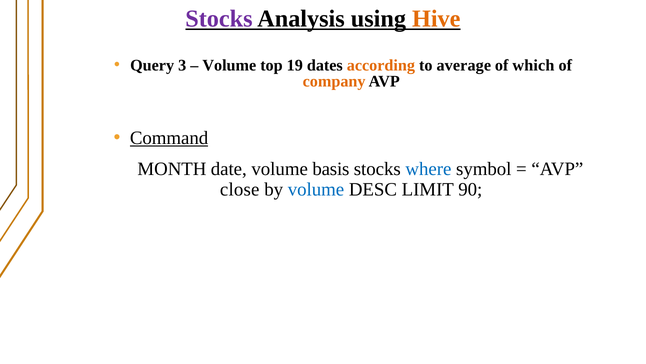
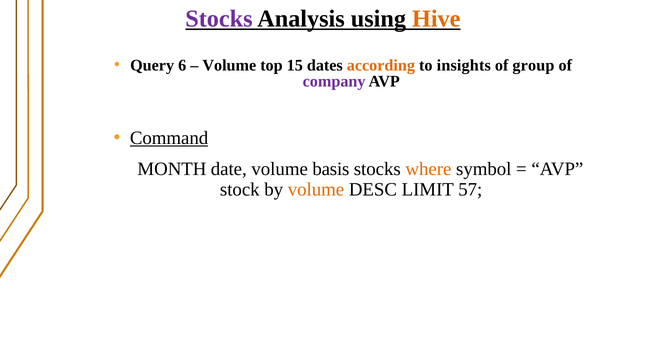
3: 3 -> 6
19: 19 -> 15
average: average -> insights
which: which -> group
company colour: orange -> purple
where colour: blue -> orange
close: close -> stock
volume at (316, 189) colour: blue -> orange
90: 90 -> 57
